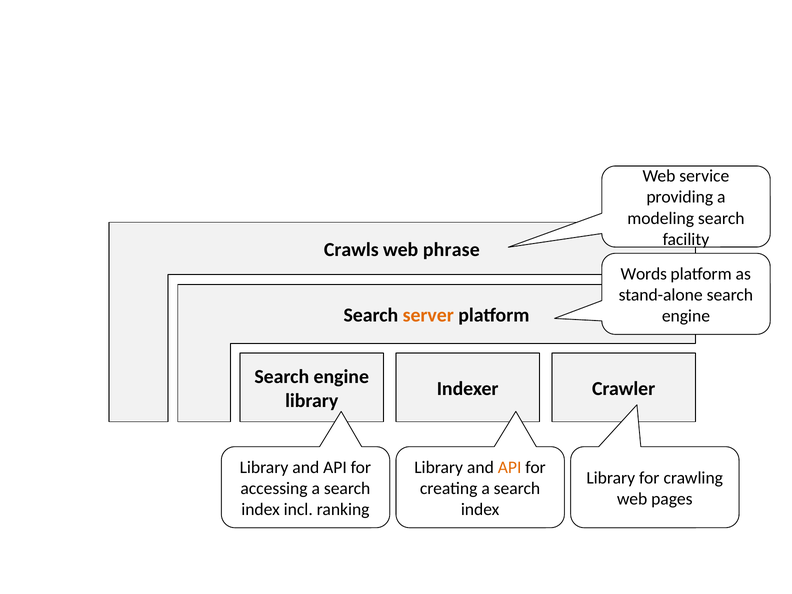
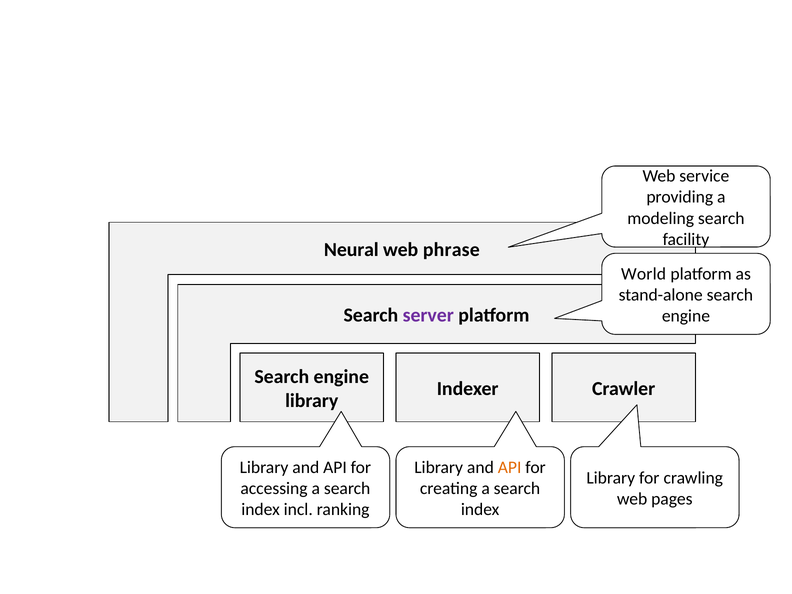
Crawls: Crawls -> Neural
Words: Words -> World
server colour: orange -> purple
